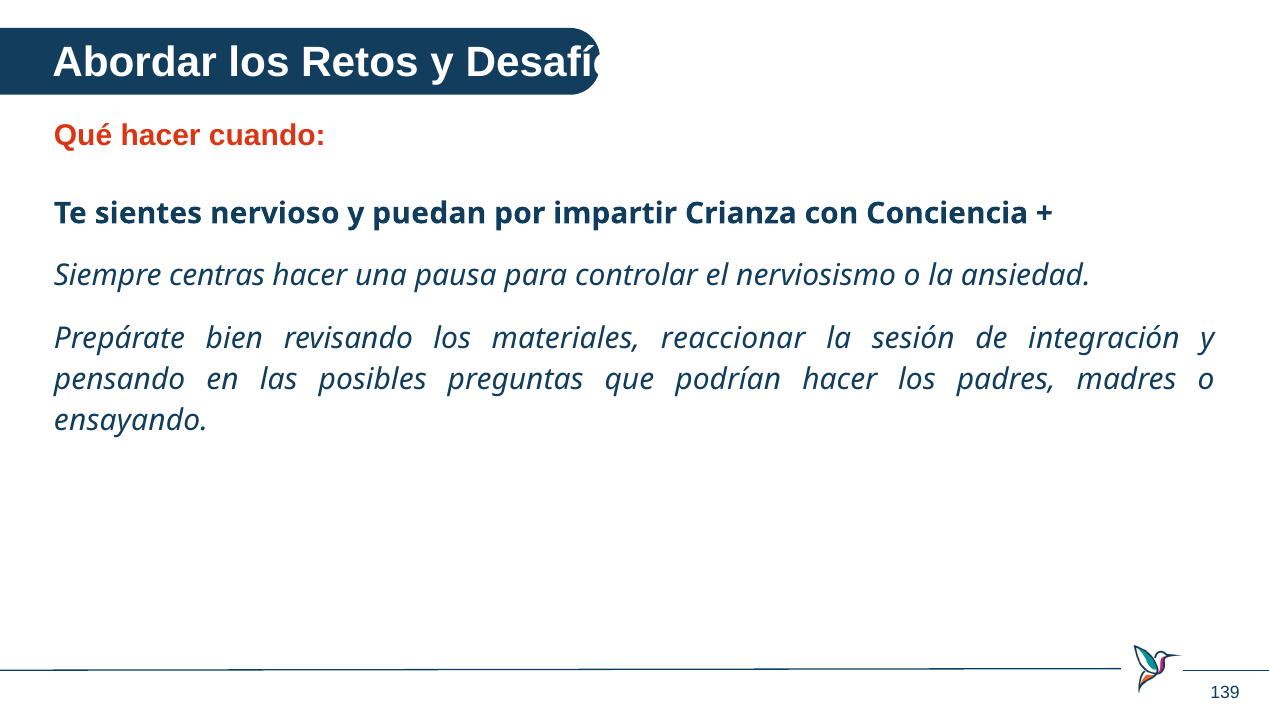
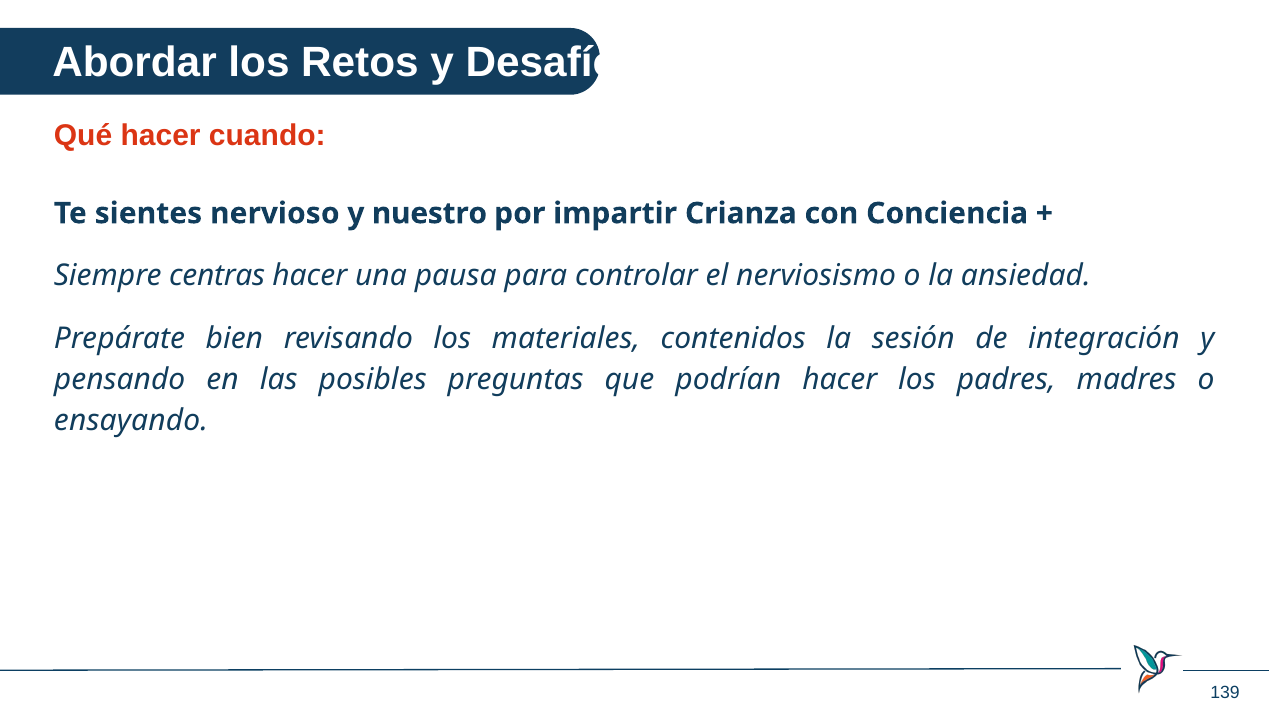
puedan: puedan -> nuestro
reaccionar: reaccionar -> contenidos
